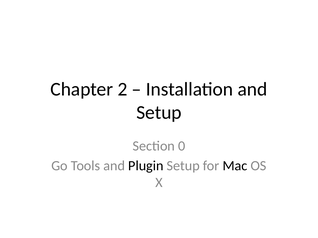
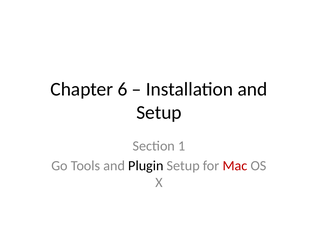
2: 2 -> 6
0: 0 -> 1
Mac colour: black -> red
